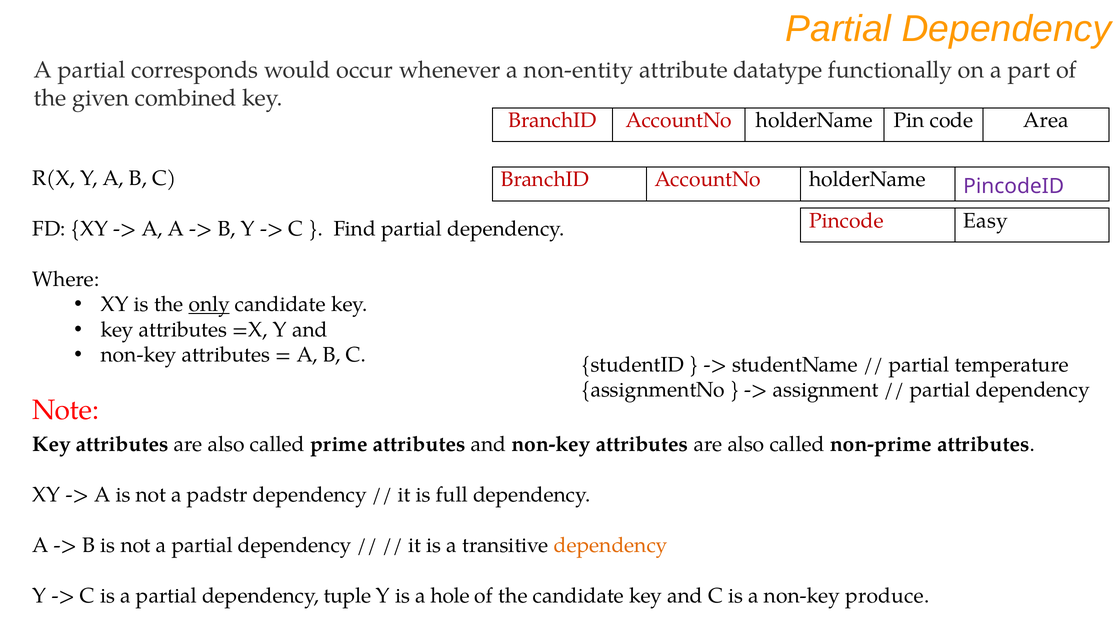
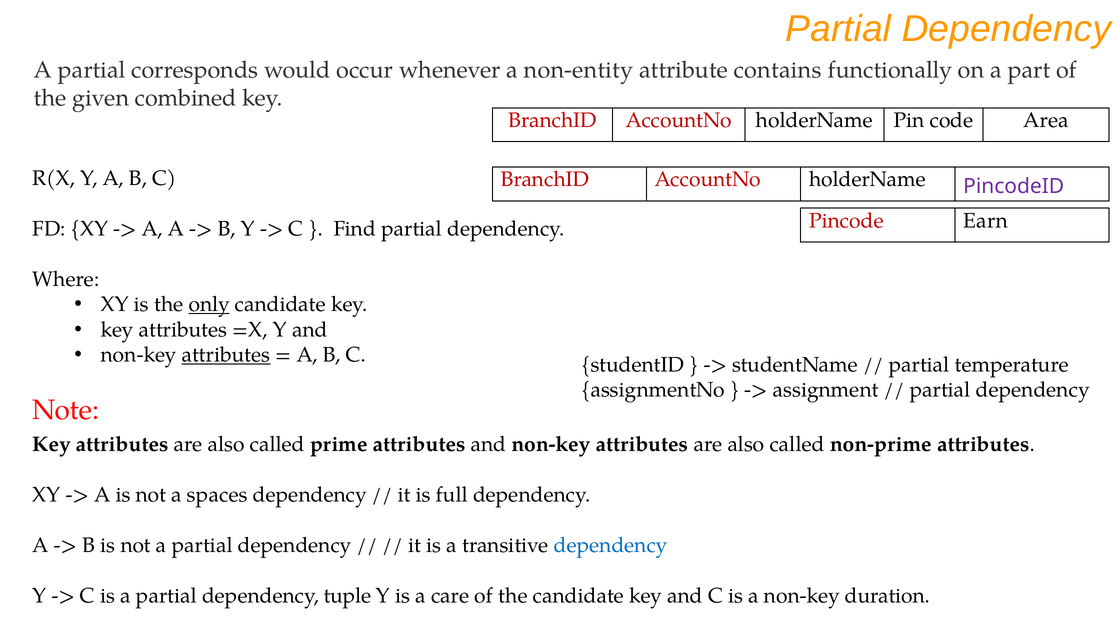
datatype: datatype -> contains
Easy: Easy -> Earn
attributes at (226, 355) underline: none -> present
padstr: padstr -> spaces
dependency at (611, 545) colour: orange -> blue
hole: hole -> care
produce: produce -> duration
